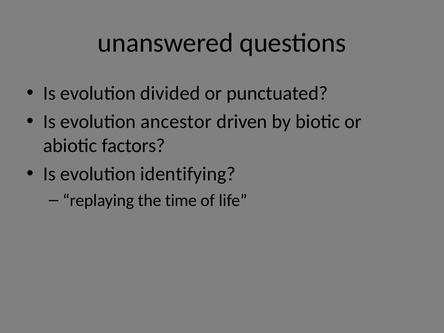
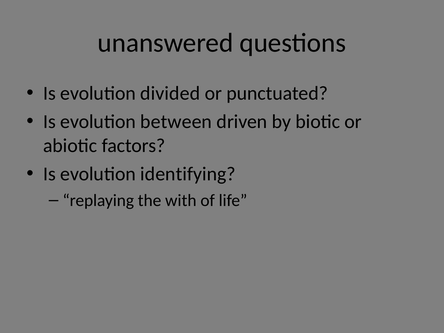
ancestor: ancestor -> between
time: time -> with
